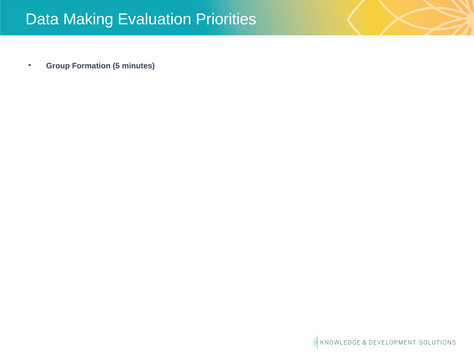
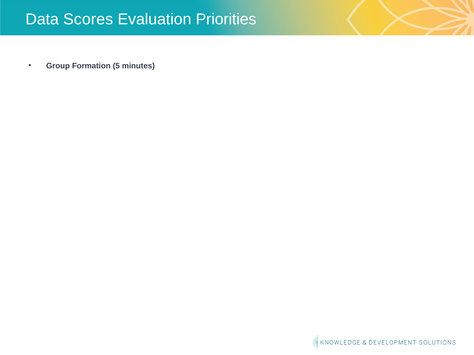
Making: Making -> Scores
